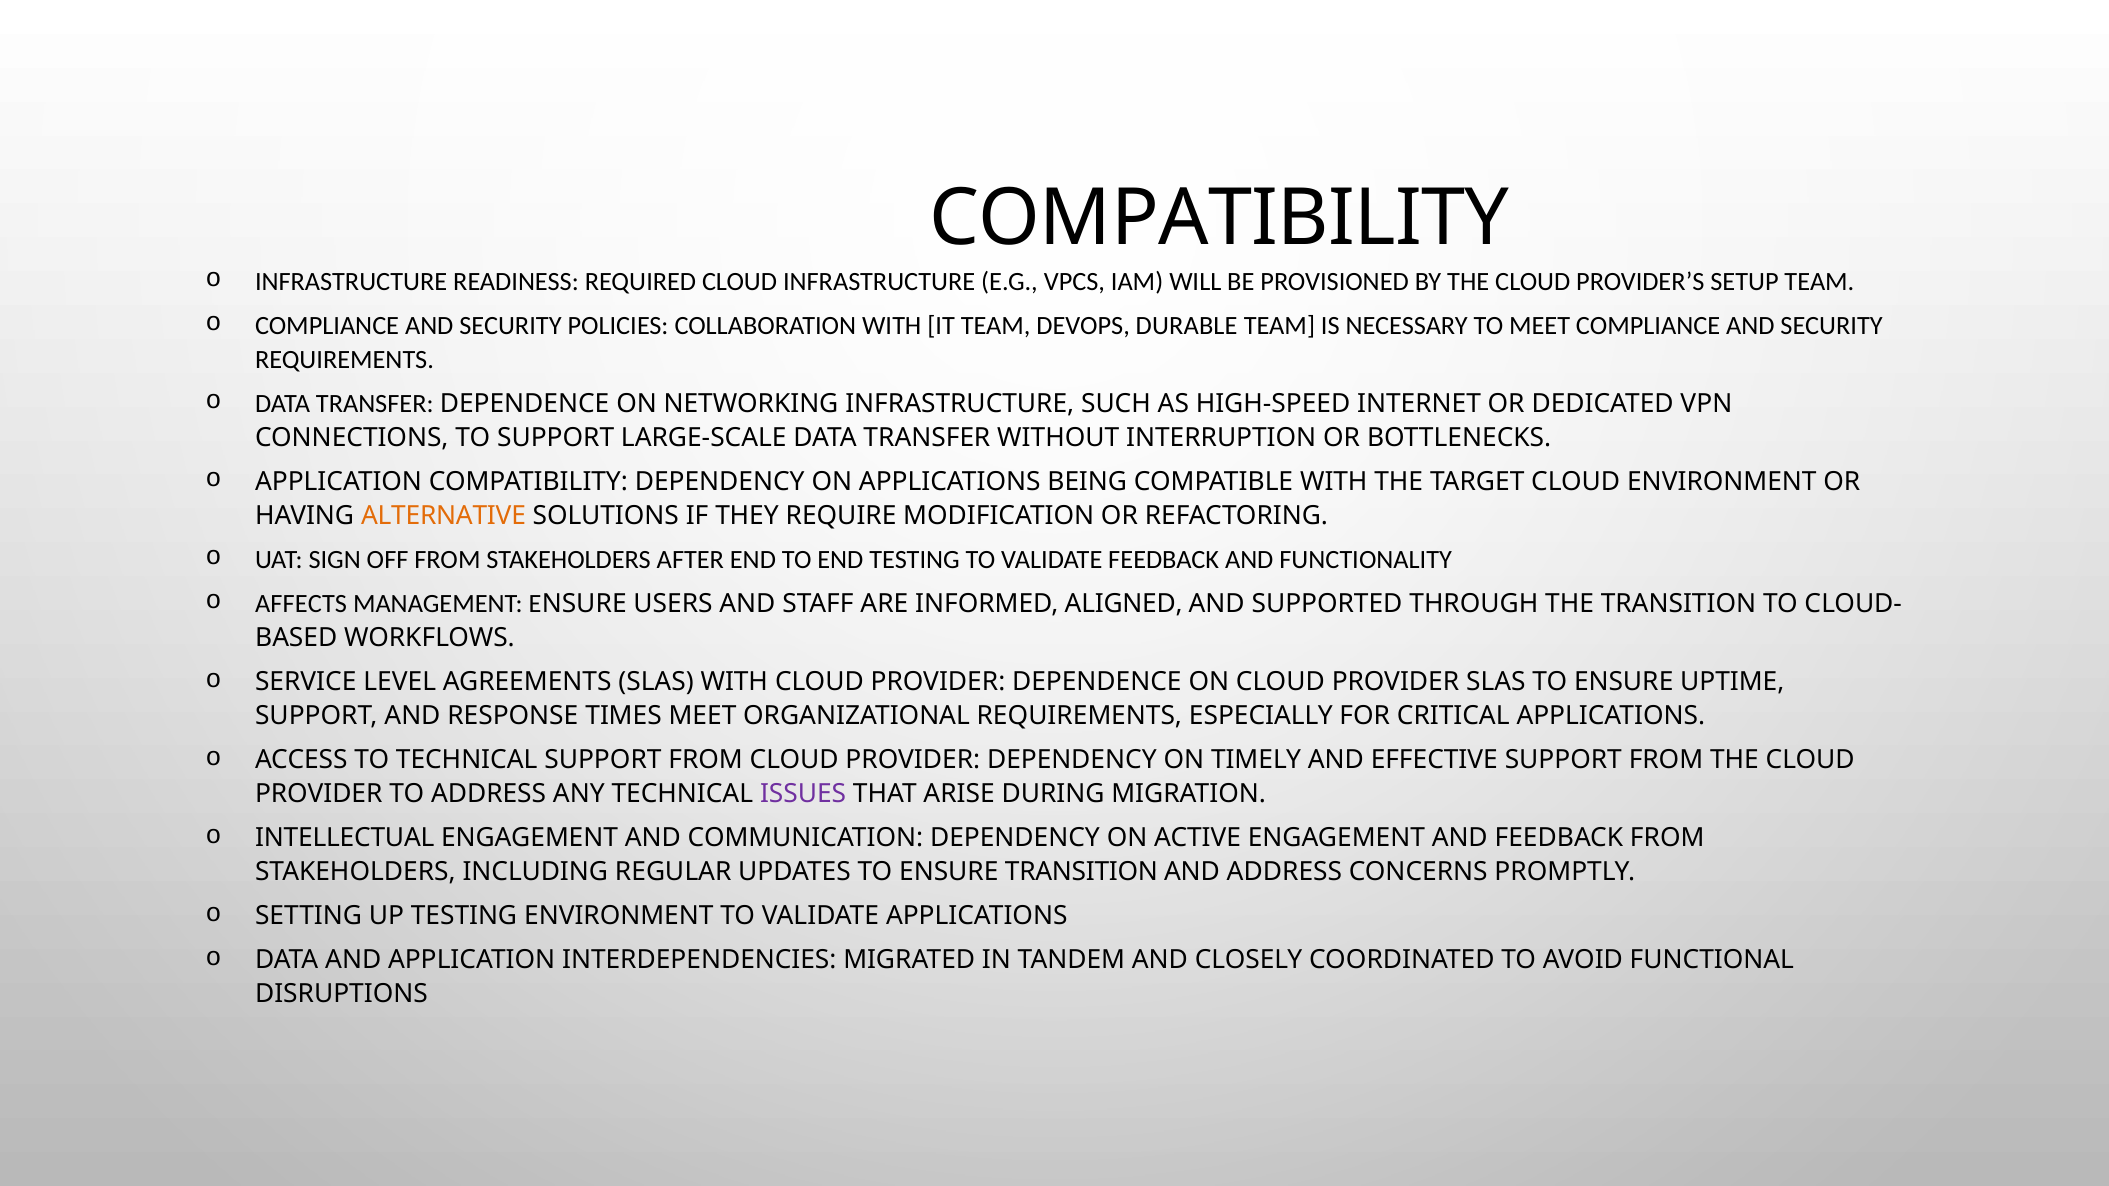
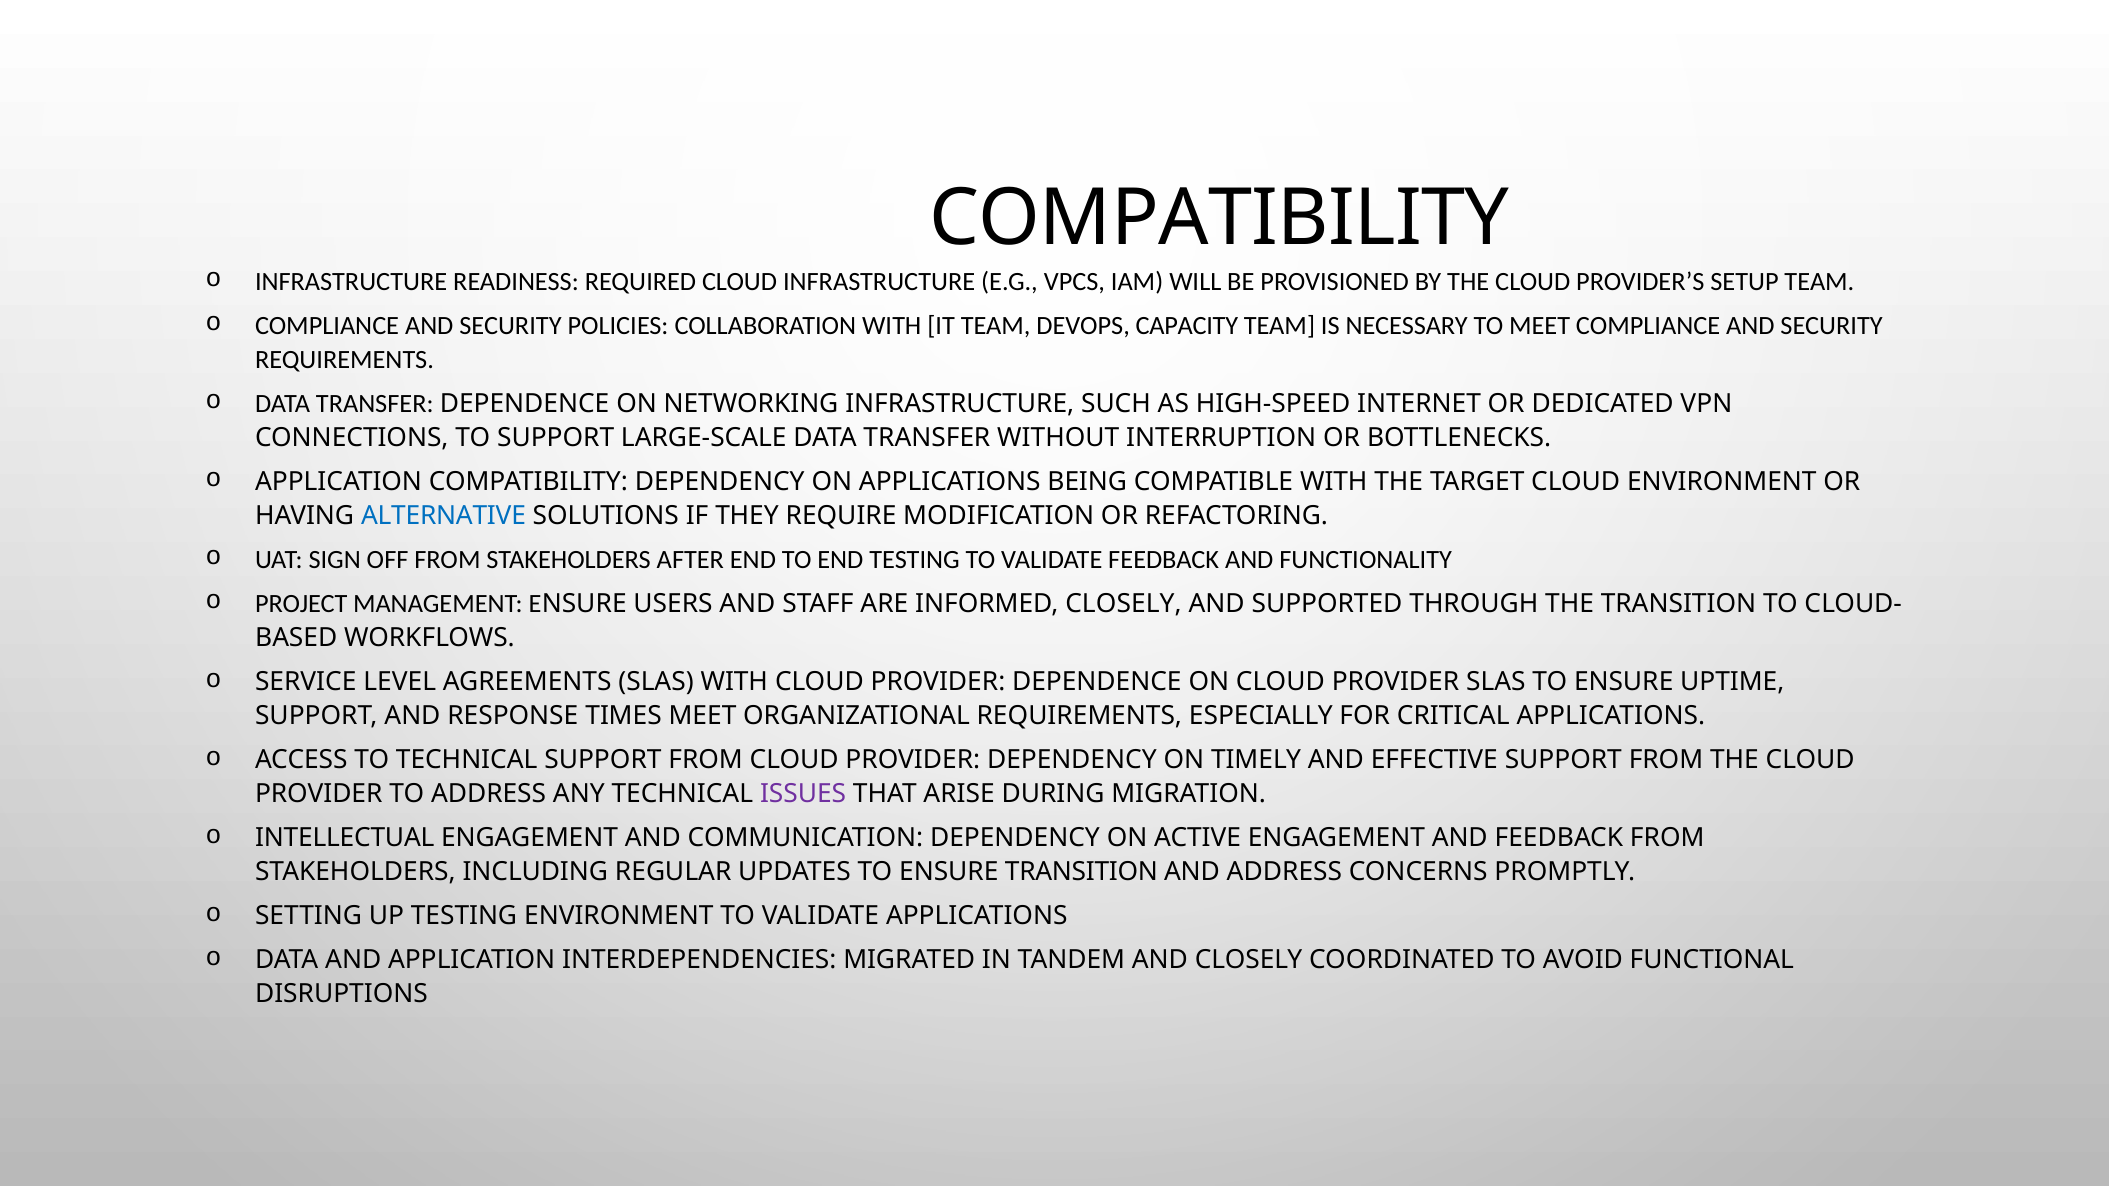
DURABLE: DURABLE -> CAPACITY
ALTERNATIVE colour: orange -> blue
AFFECTS: AFFECTS -> PROJECT
INFORMED ALIGNED: ALIGNED -> CLOSELY
